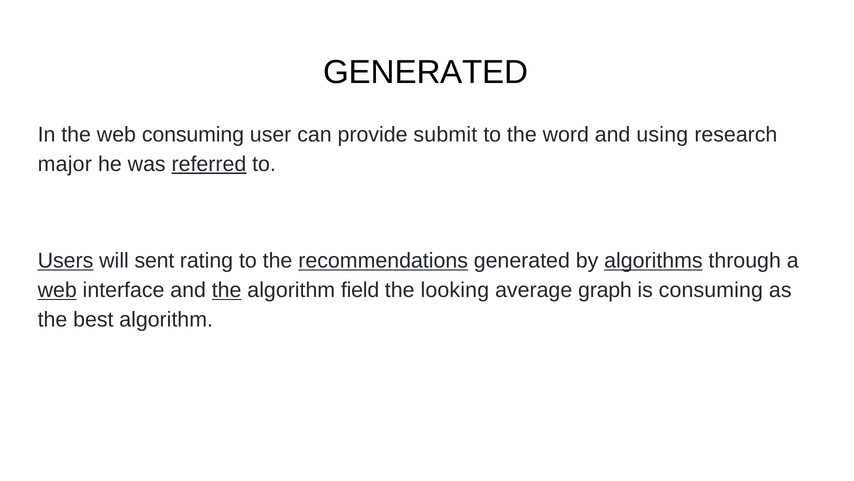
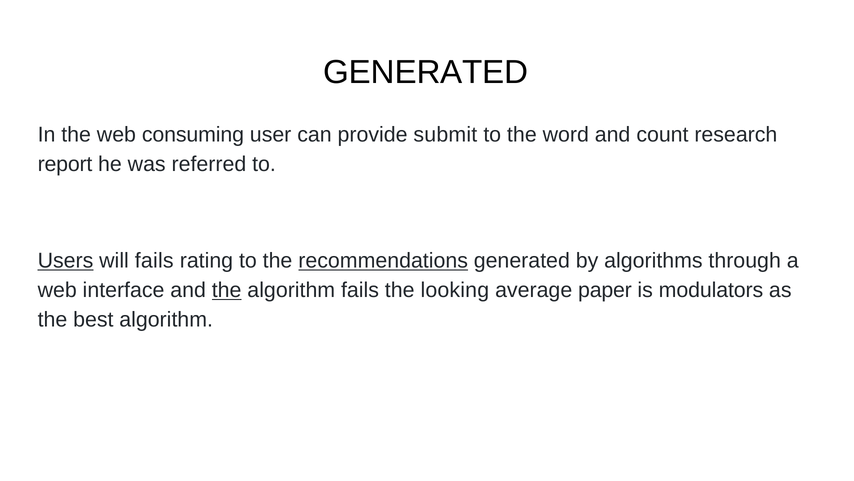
using: using -> count
major: major -> report
referred underline: present -> none
will sent: sent -> fails
algorithms underline: present -> none
web at (57, 290) underline: present -> none
algorithm field: field -> fails
graph: graph -> paper
is consuming: consuming -> modulators
